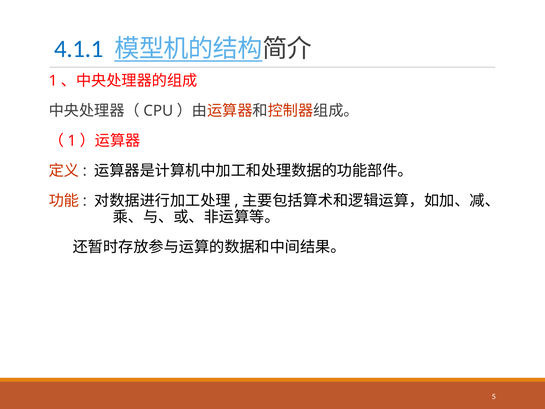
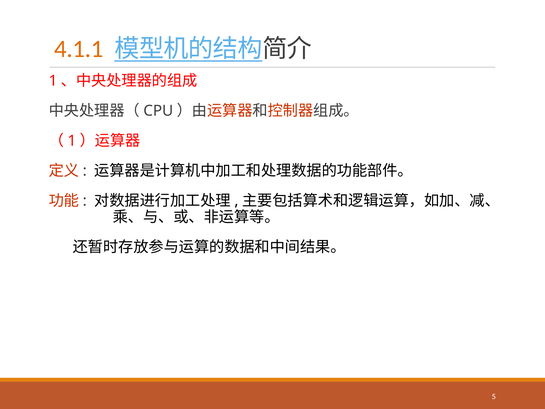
4.1.1 colour: blue -> orange
